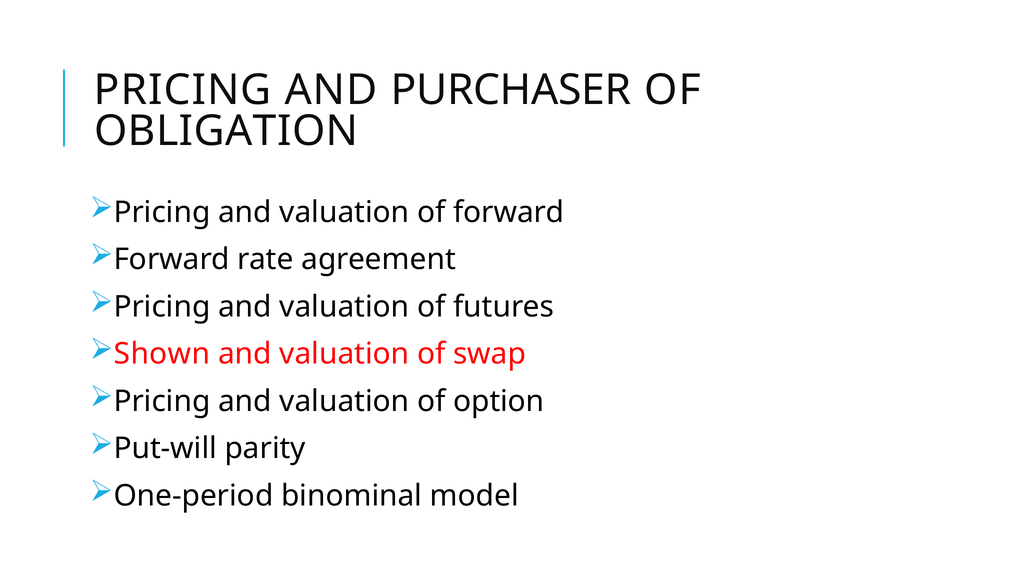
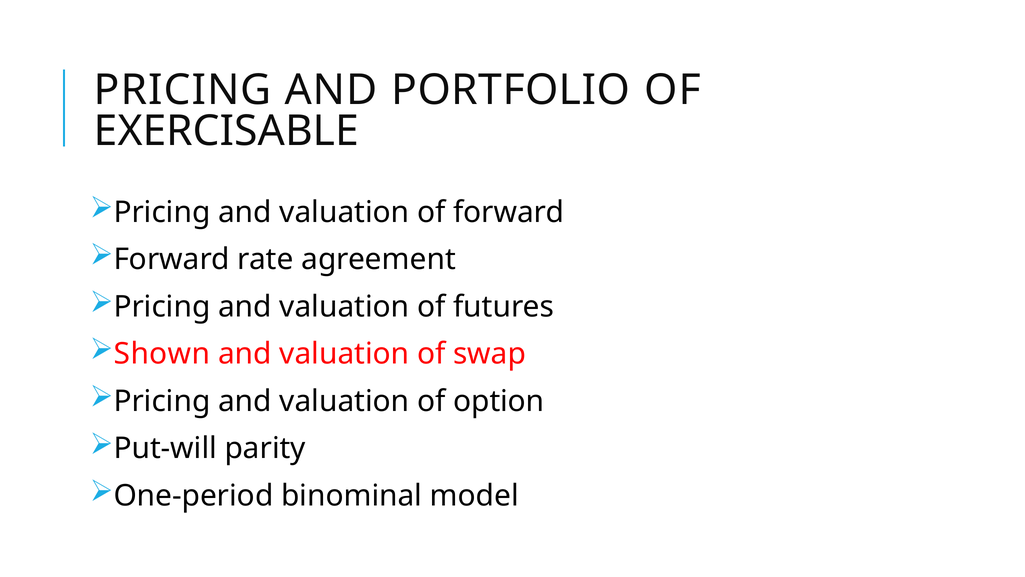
PURCHASER: PURCHASER -> PORTFOLIO
OBLIGATION: OBLIGATION -> EXERCISABLE
